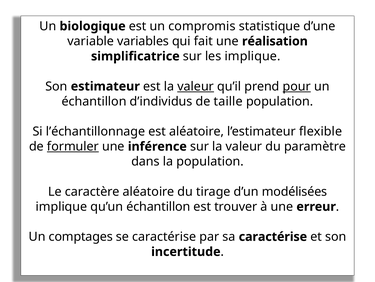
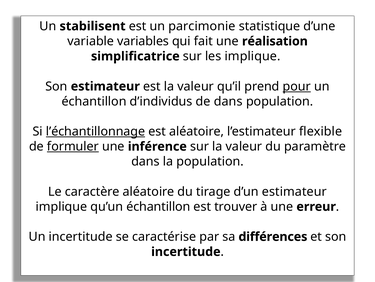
biologique: biologique -> stabilisent
compromis: compromis -> parcimonie
valeur at (196, 86) underline: present -> none
de taille: taille -> dans
l’échantillonnage underline: none -> present
d’un modélisées: modélisées -> estimateur
Un comptages: comptages -> incertitude
sa caractérise: caractérise -> différences
